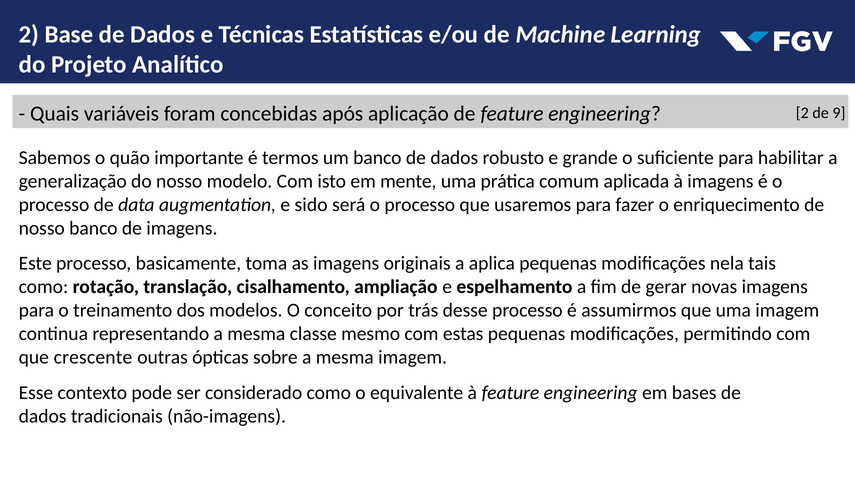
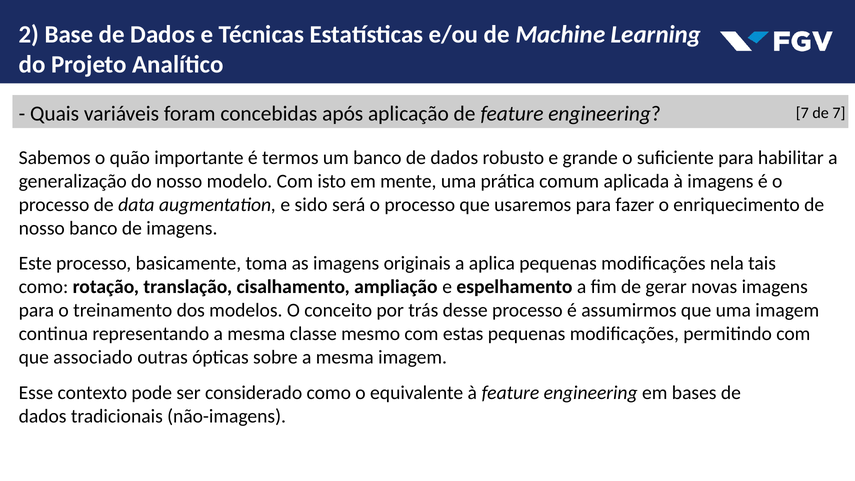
2 at (802, 113): 2 -> 7
de 9: 9 -> 7
crescente: crescente -> associado
